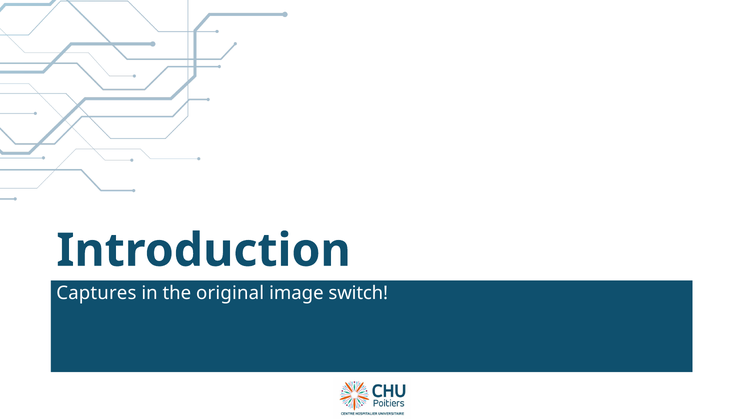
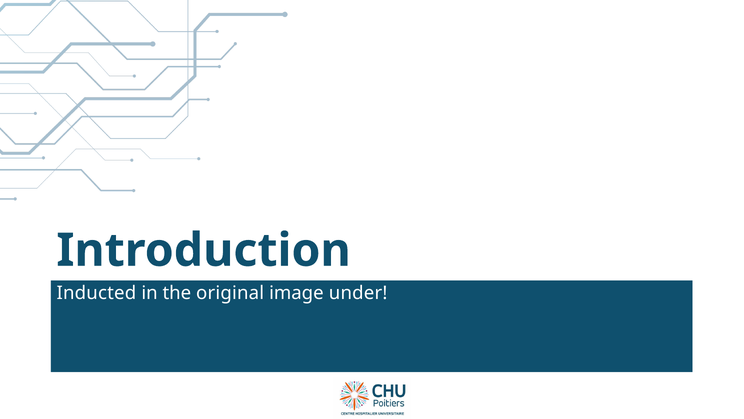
Captures: Captures -> Inducted
switch: switch -> under
